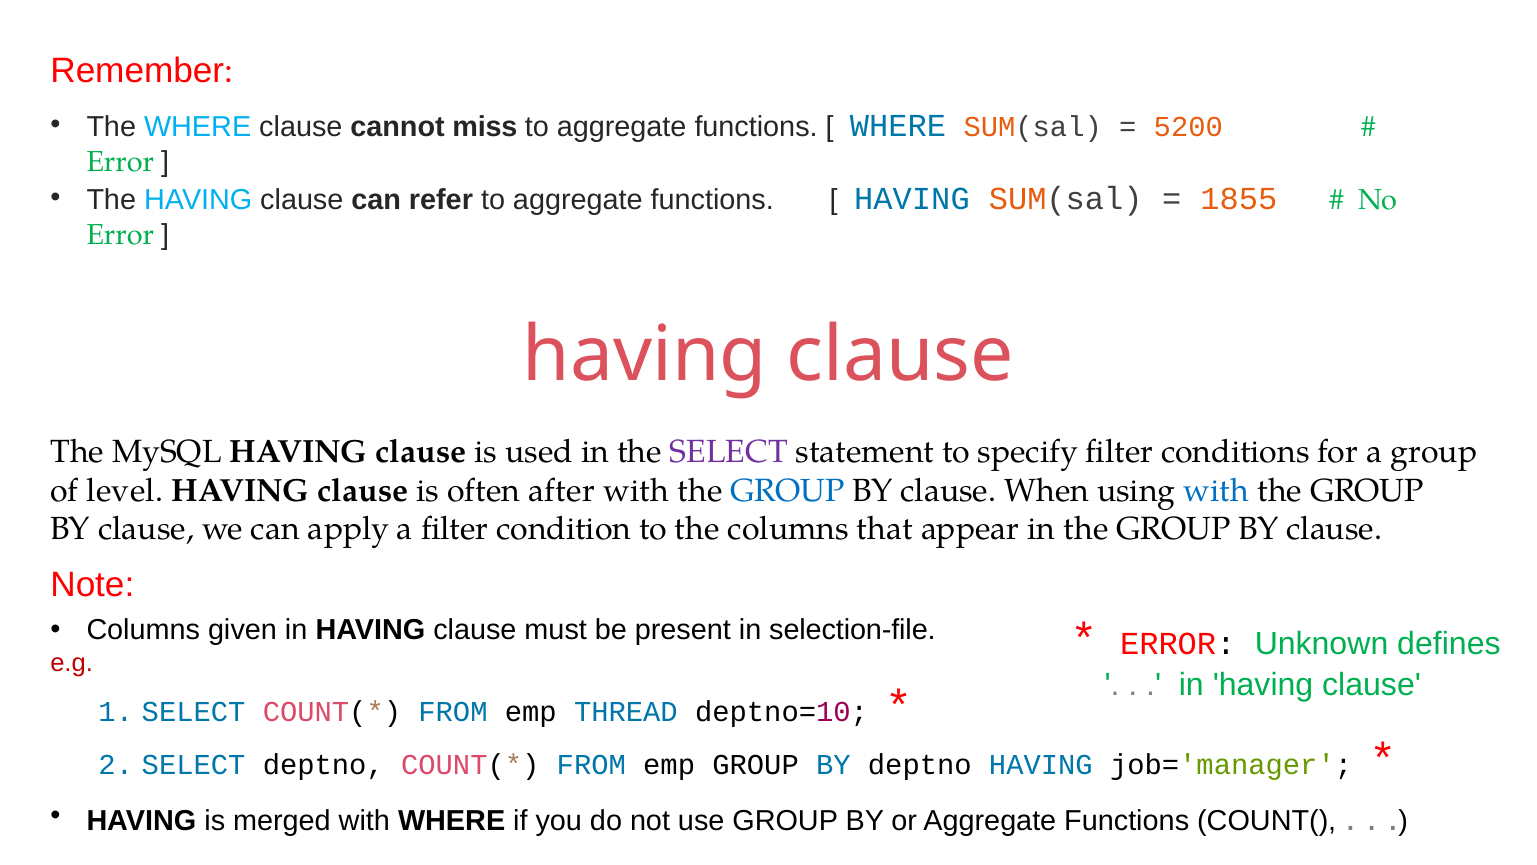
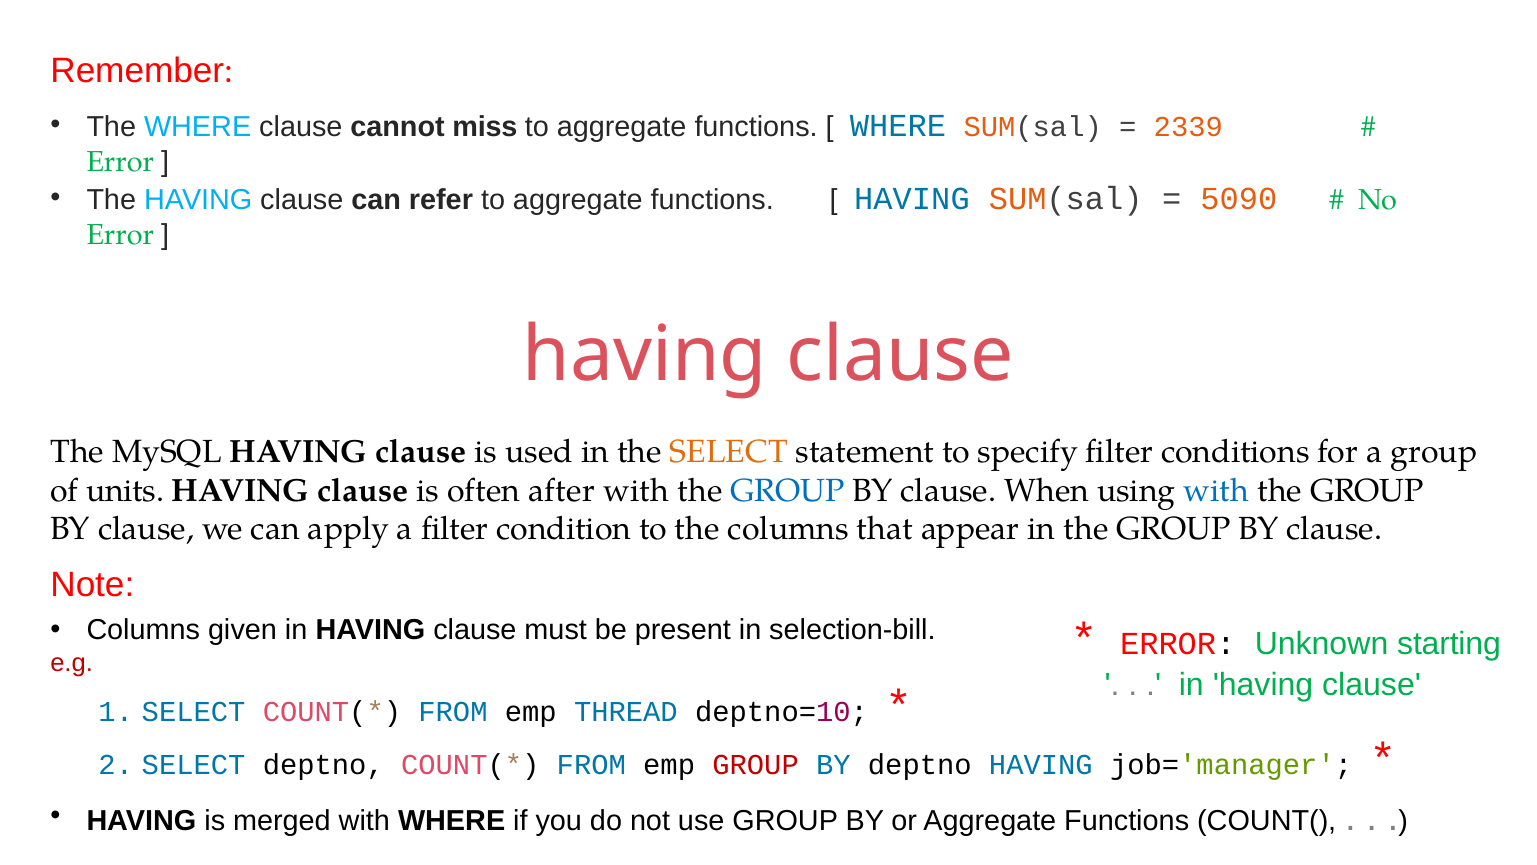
5200: 5200 -> 2339
1855: 1855 -> 5090
SELECT at (729, 452) colour: purple -> orange
level: level -> units
selection-file: selection-file -> selection-bill
defines: defines -> starting
GROUP at (756, 765) colour: black -> red
